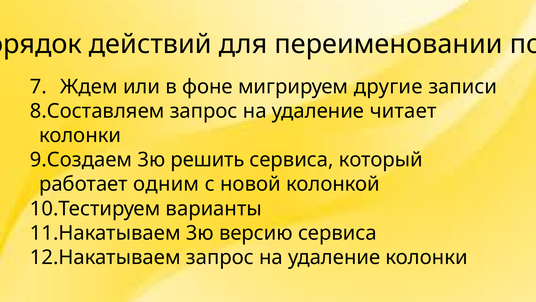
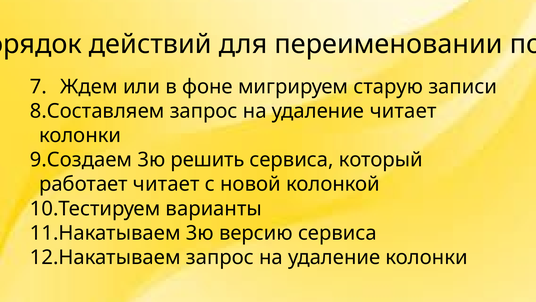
другие: другие -> старую
работает одним: одним -> читает
